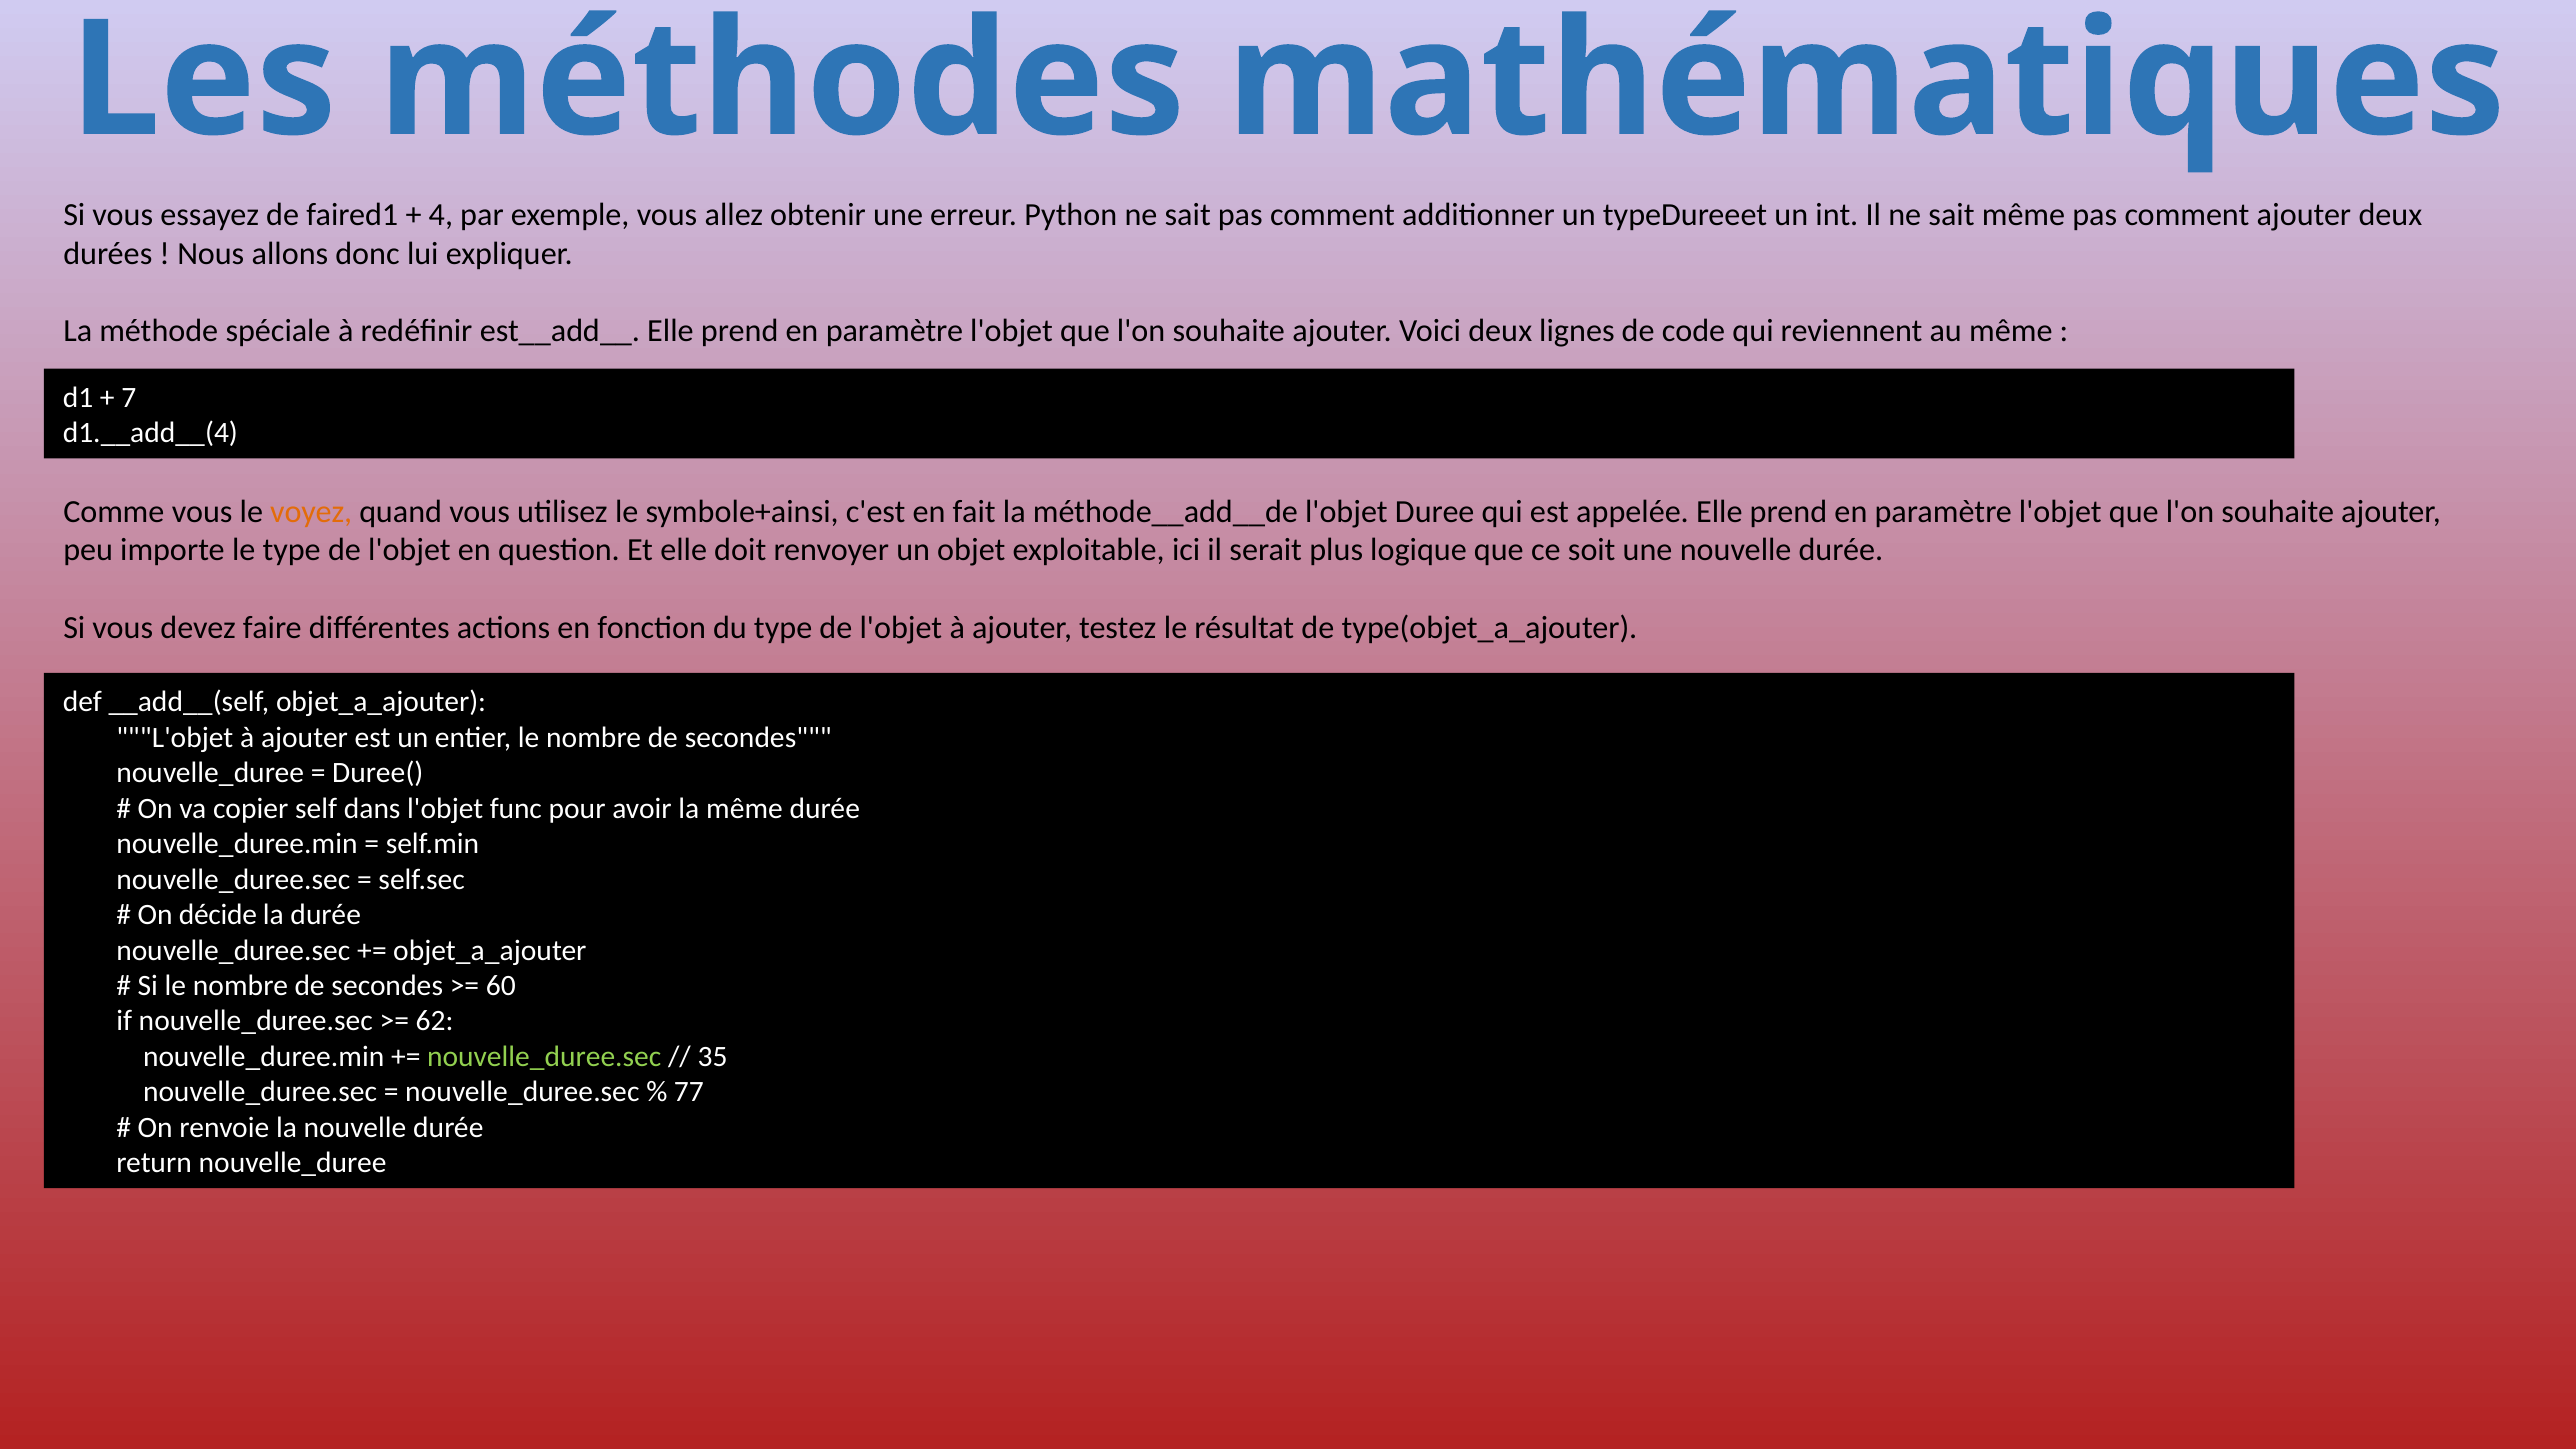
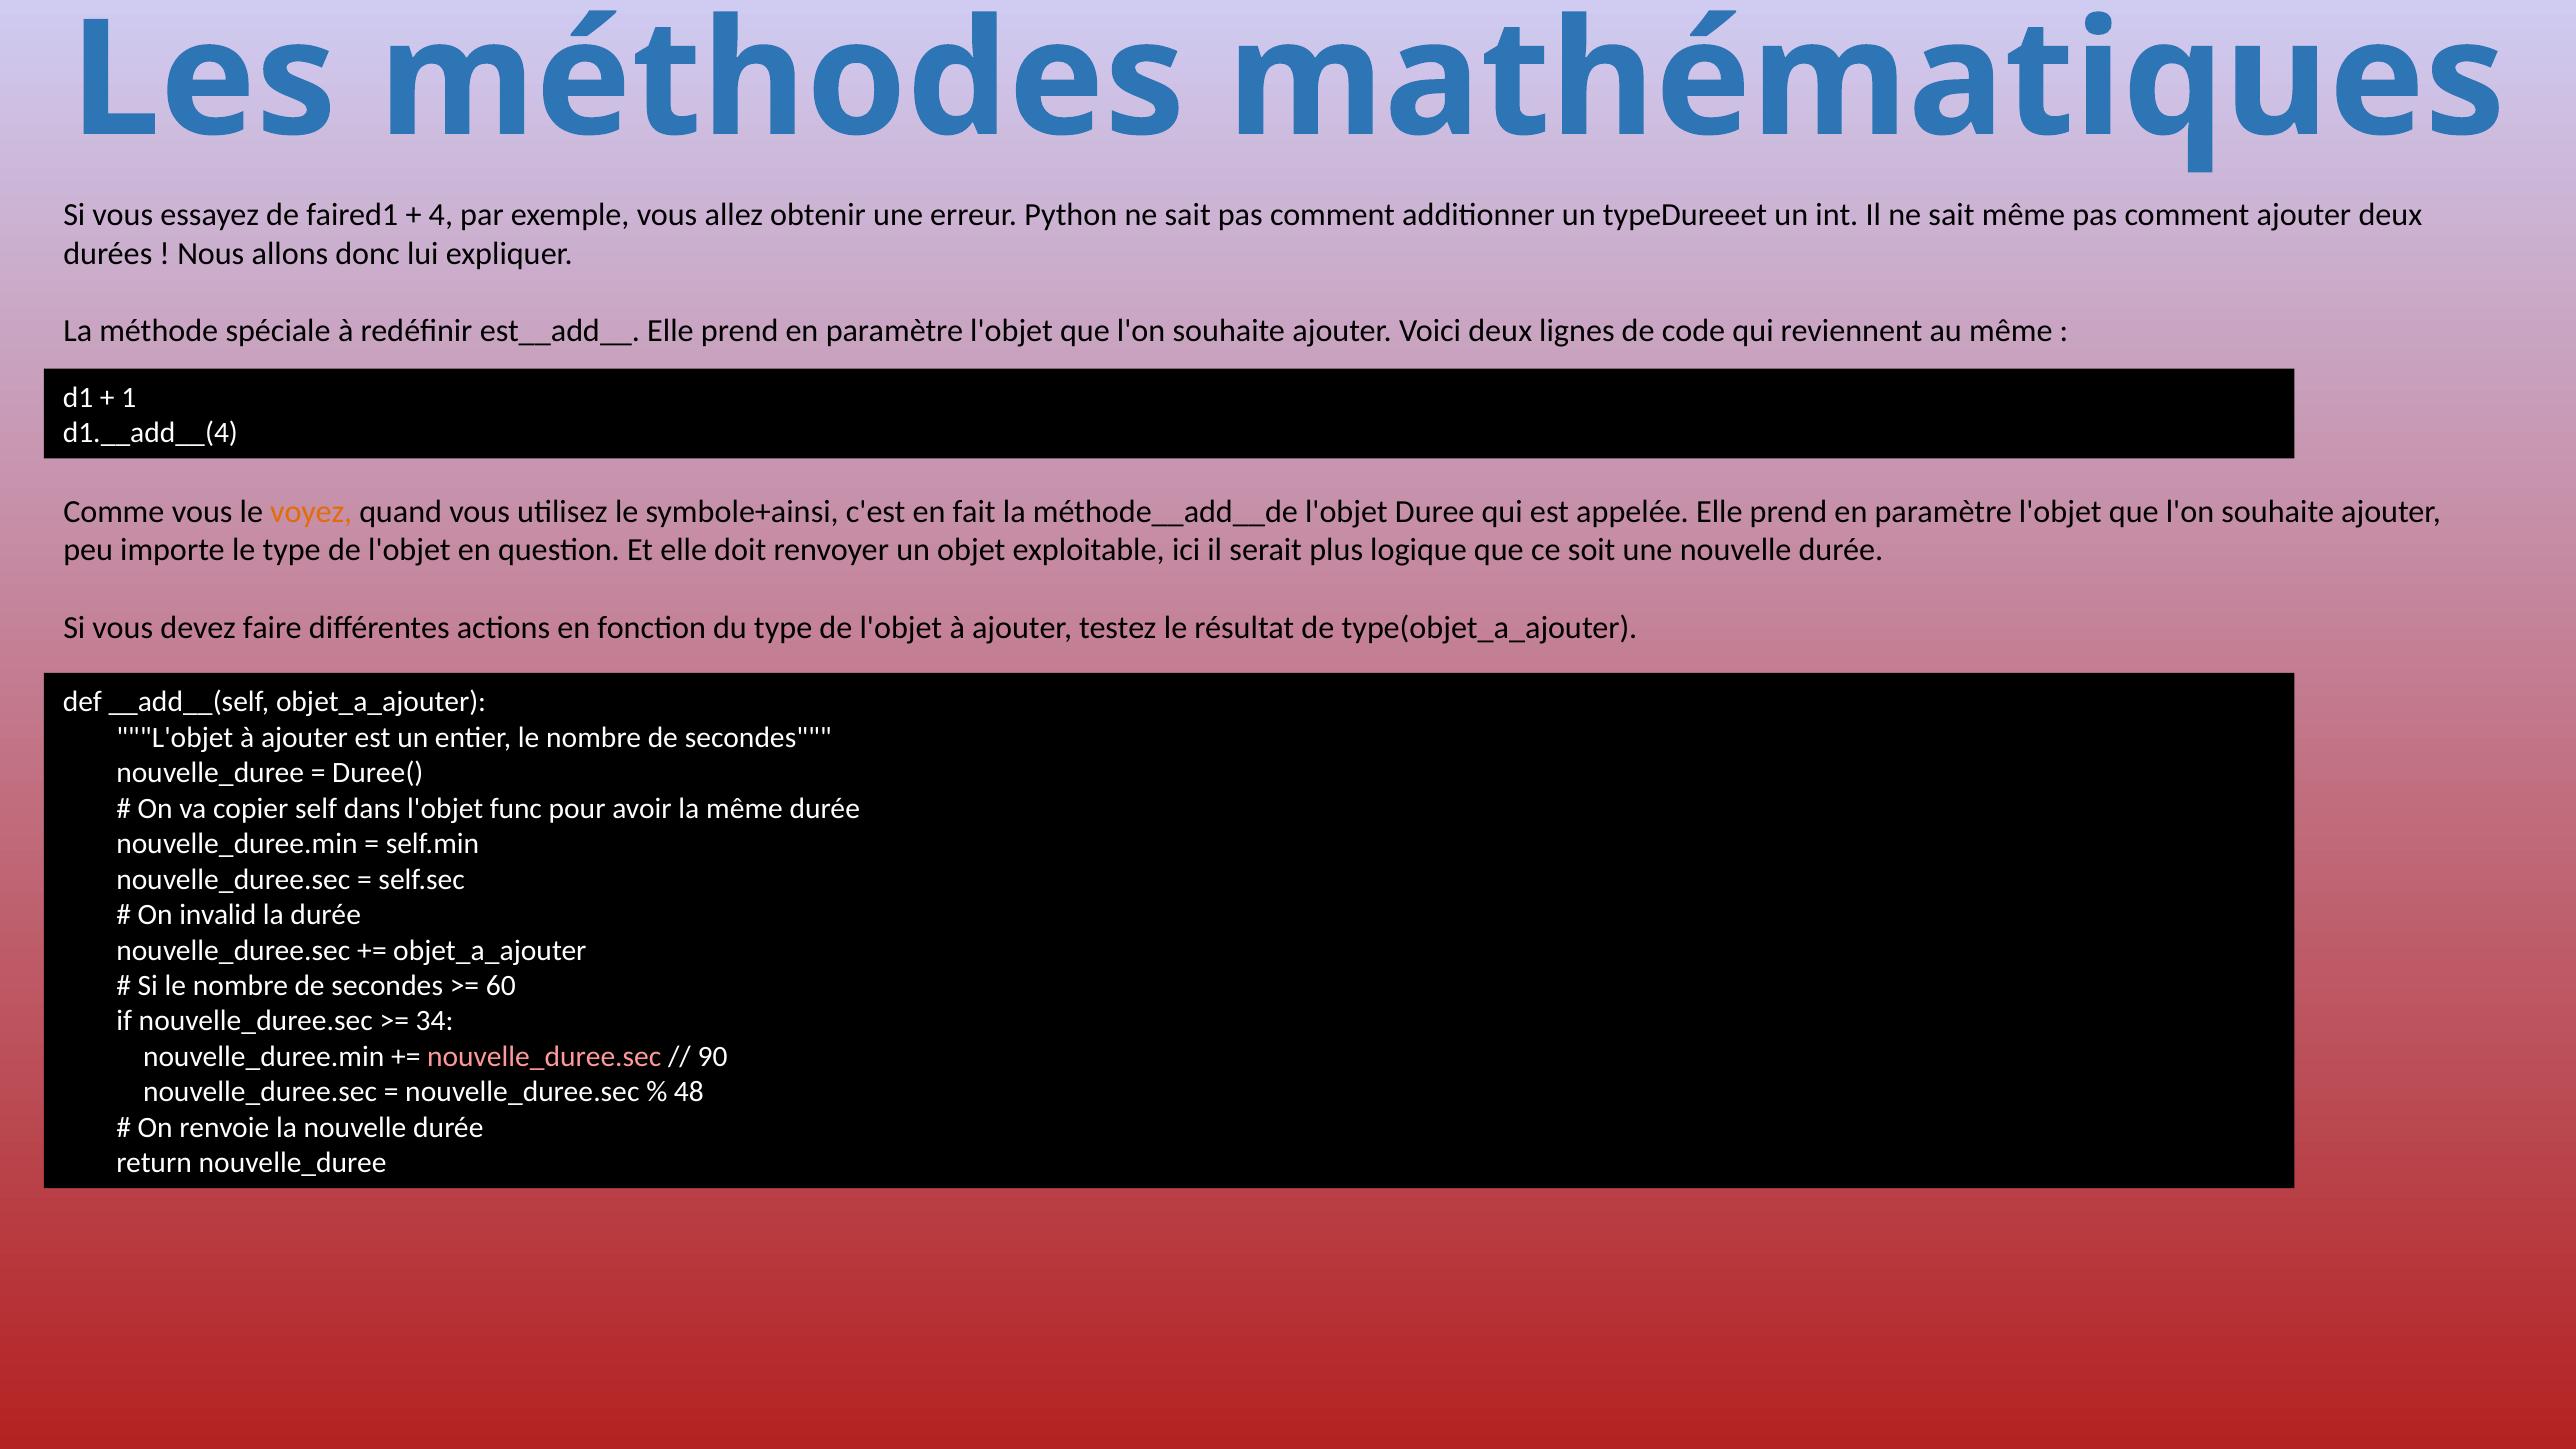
7: 7 -> 1
décide: décide -> invalid
62: 62 -> 34
nouvelle_duree.sec at (544, 1057) colour: light green -> pink
35: 35 -> 90
77: 77 -> 48
